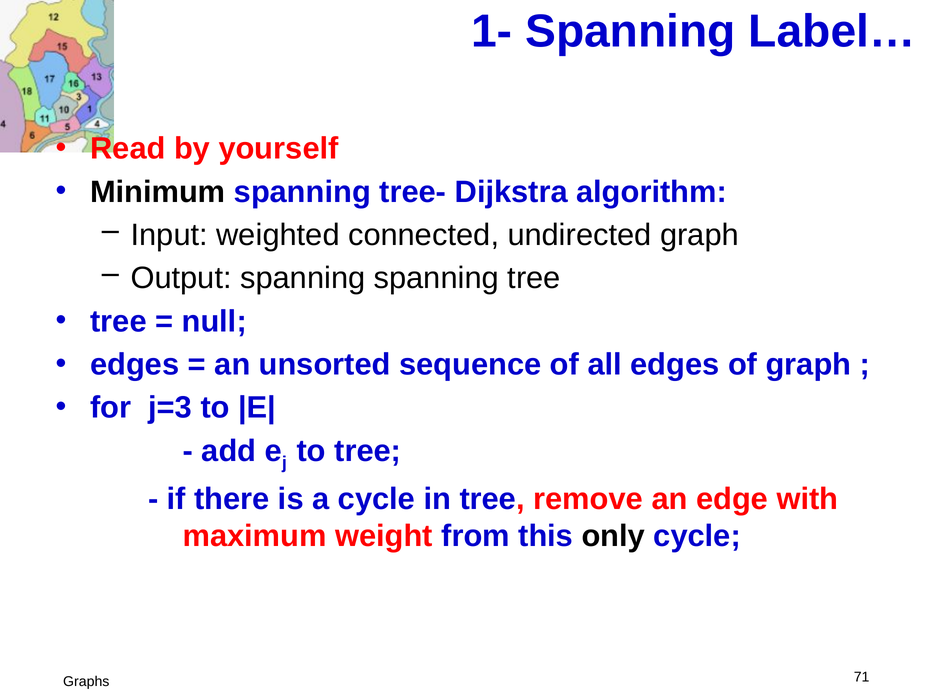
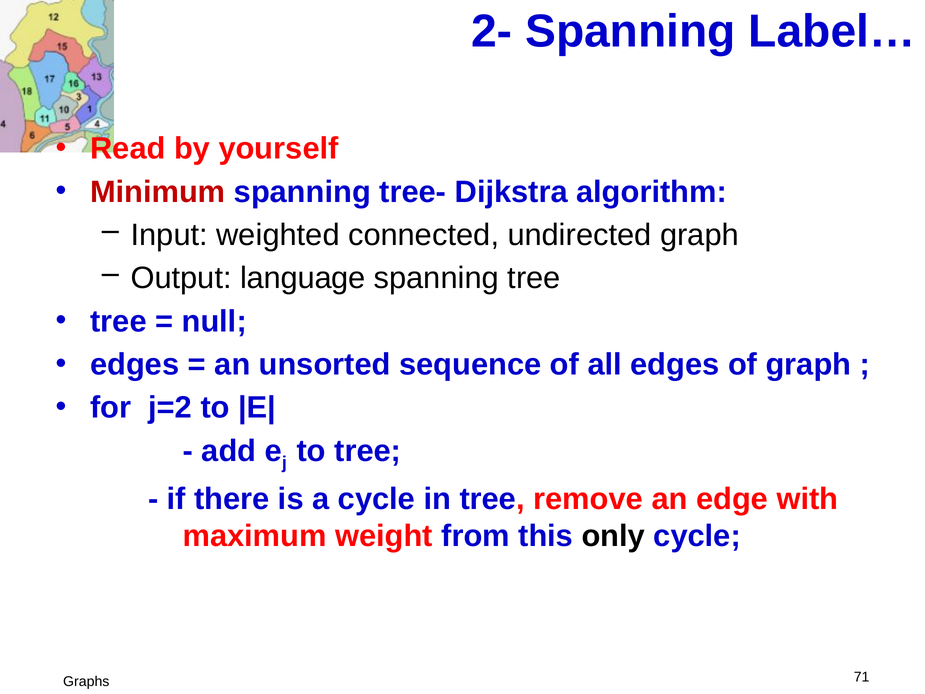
1-: 1- -> 2-
Minimum colour: black -> red
Output spanning: spanning -> language
j=3: j=3 -> j=2
